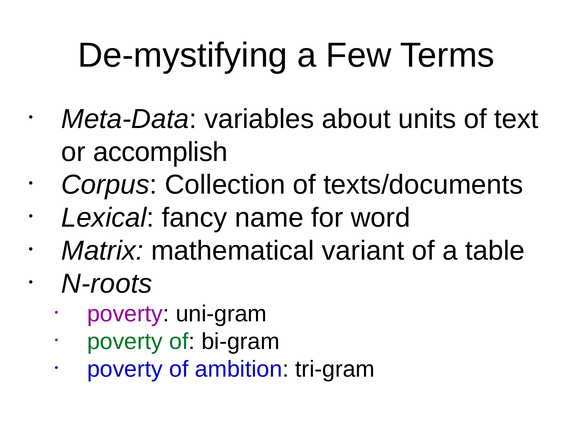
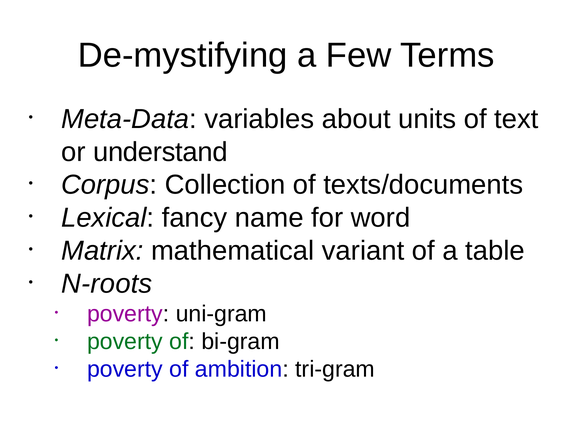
accomplish: accomplish -> understand
